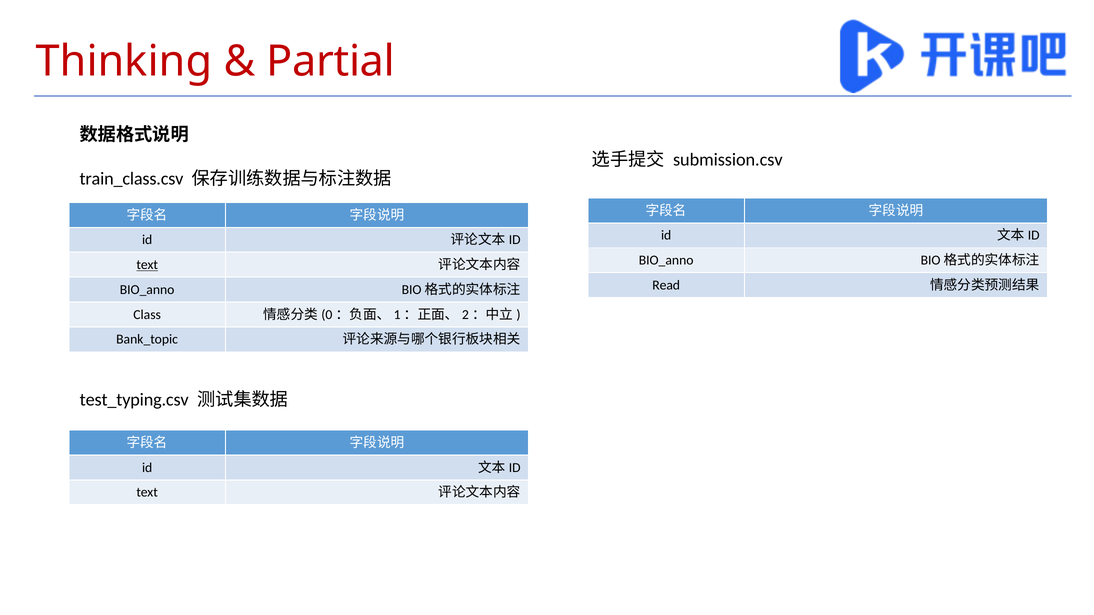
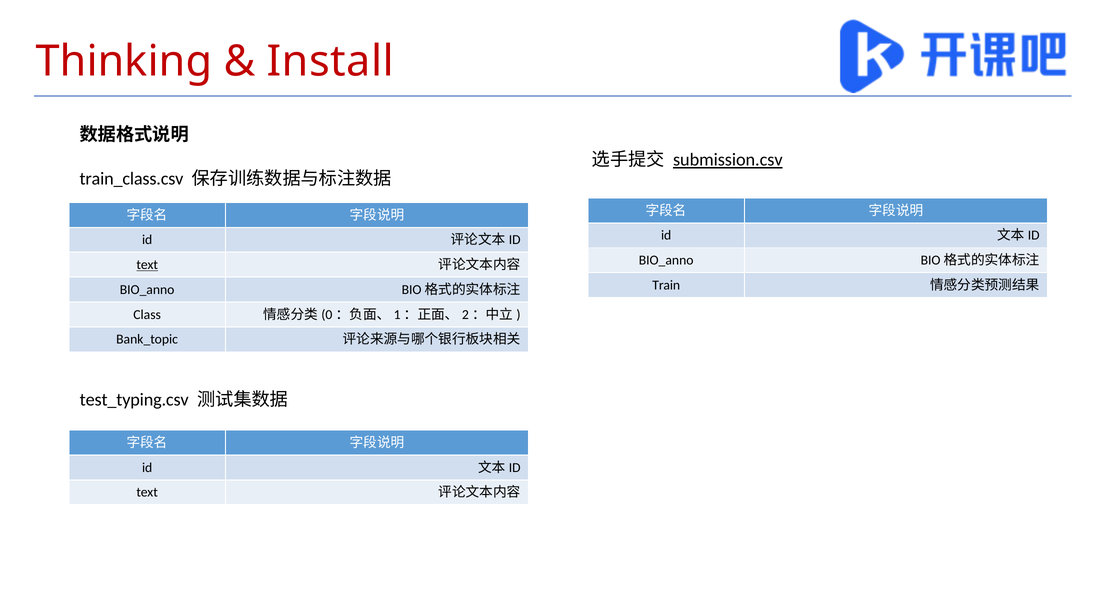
Partial: Partial -> Install
submission.csv underline: none -> present
Read: Read -> Train
